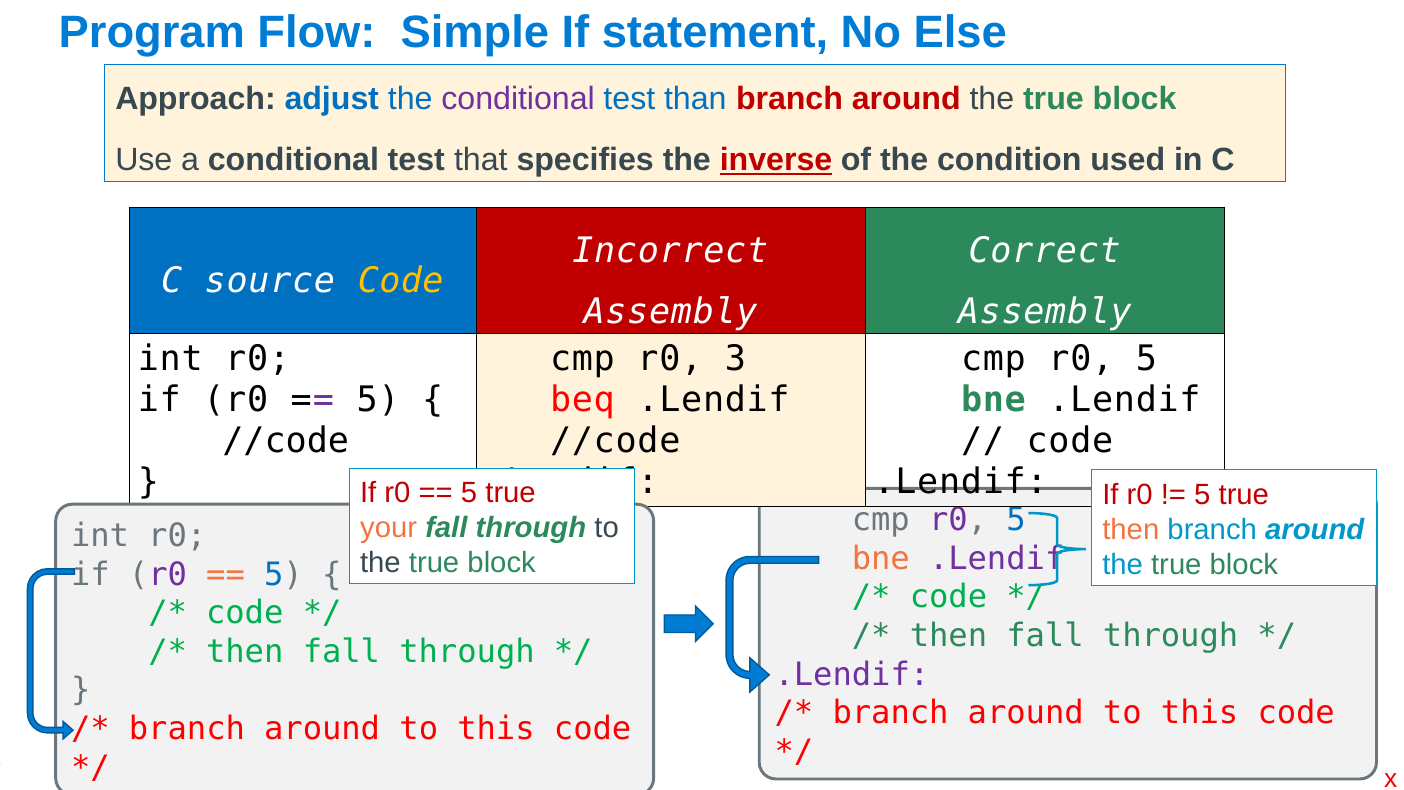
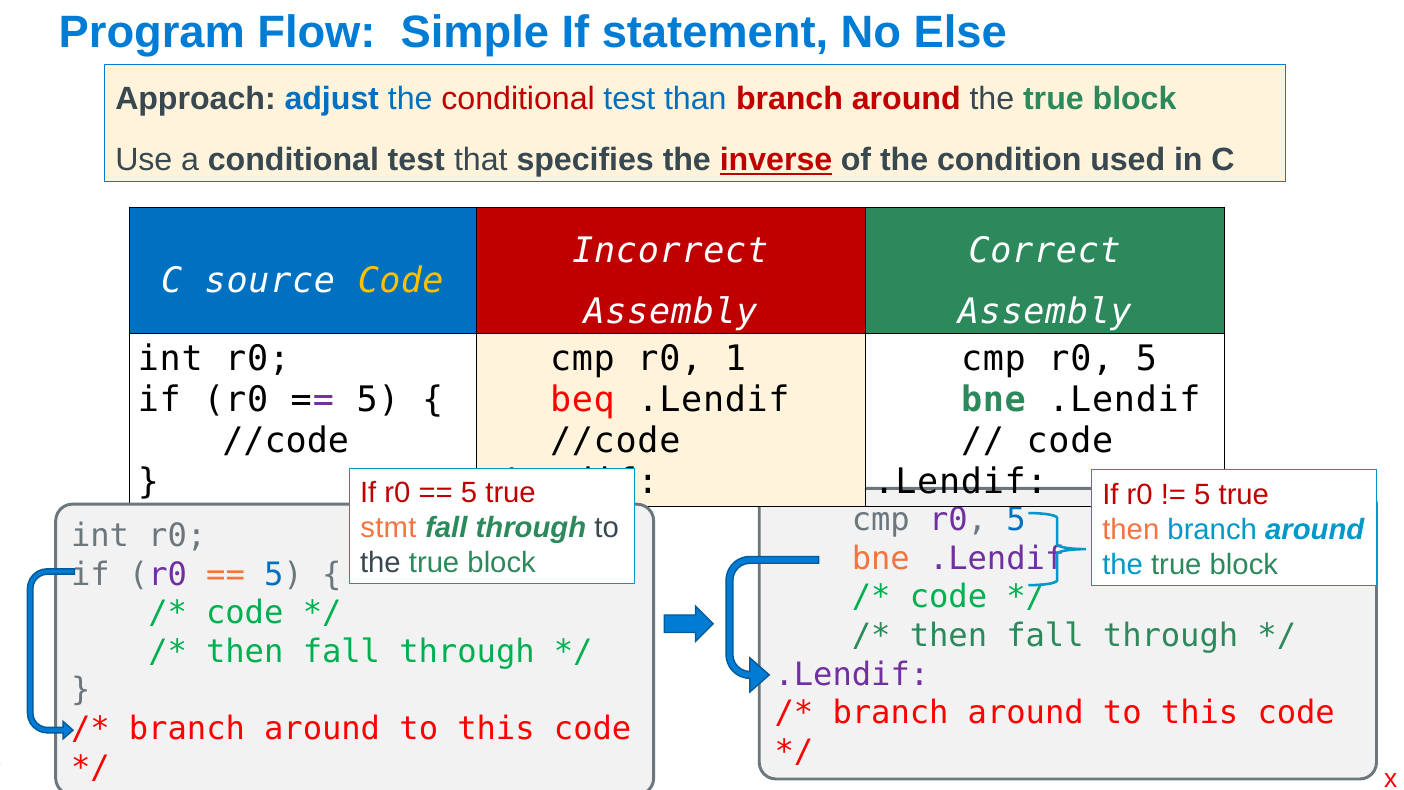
conditional at (518, 99) colour: purple -> red
3: 3 -> 1
your: your -> stmt
